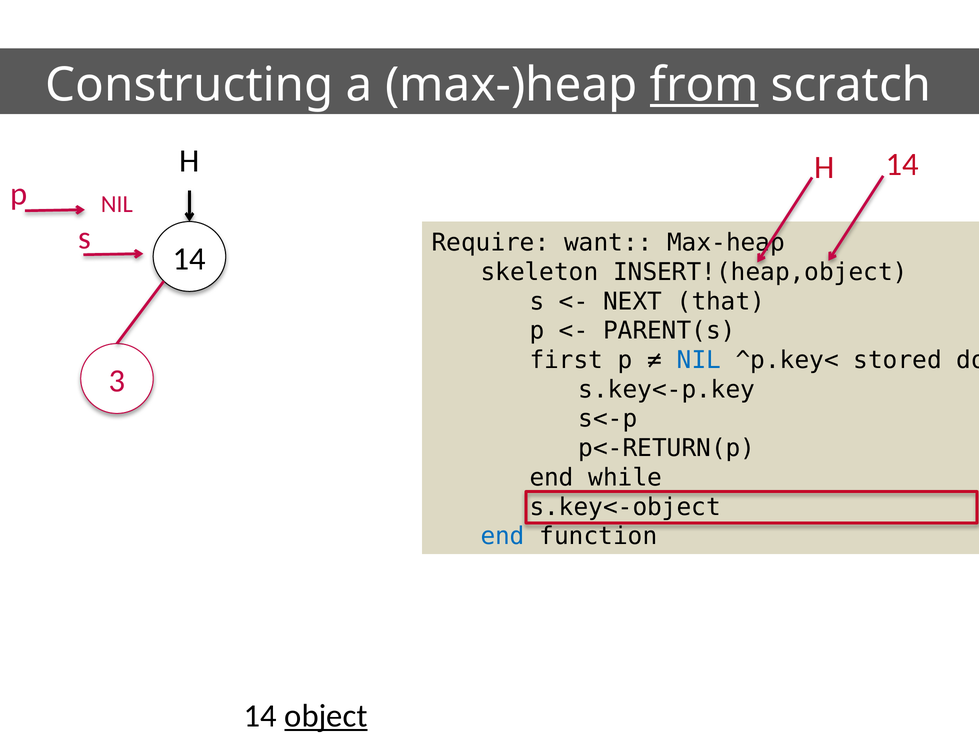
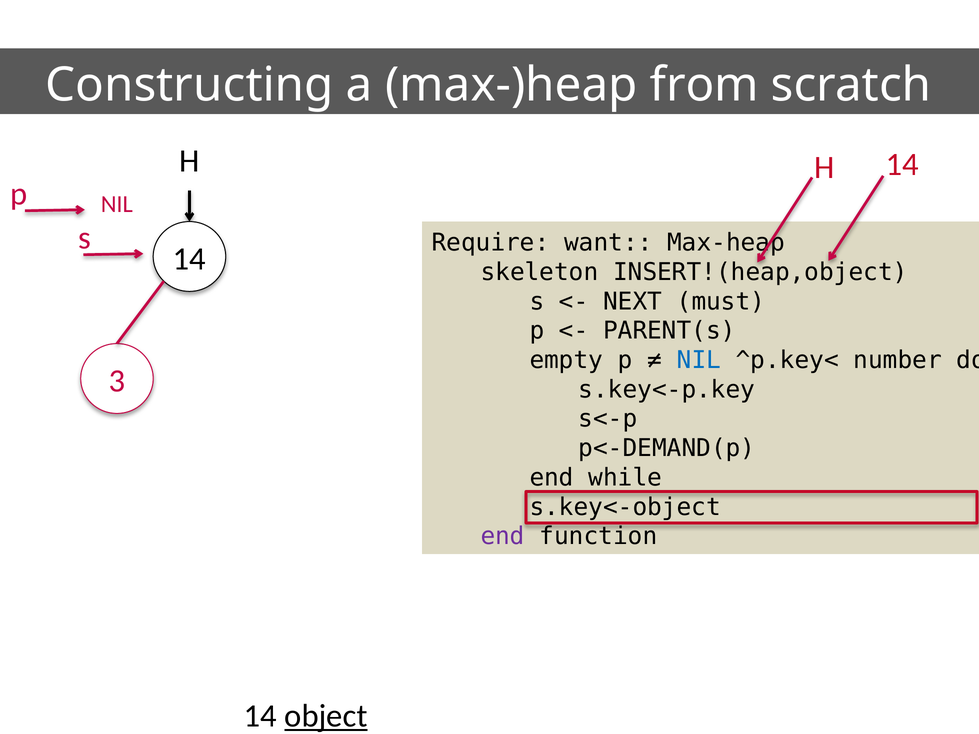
from underline: present -> none
that: that -> must
first: first -> empty
stored: stored -> number
p<-RETURN(p: p<-RETURN(p -> p<-DEMAND(p
end at (503, 537) colour: blue -> purple
